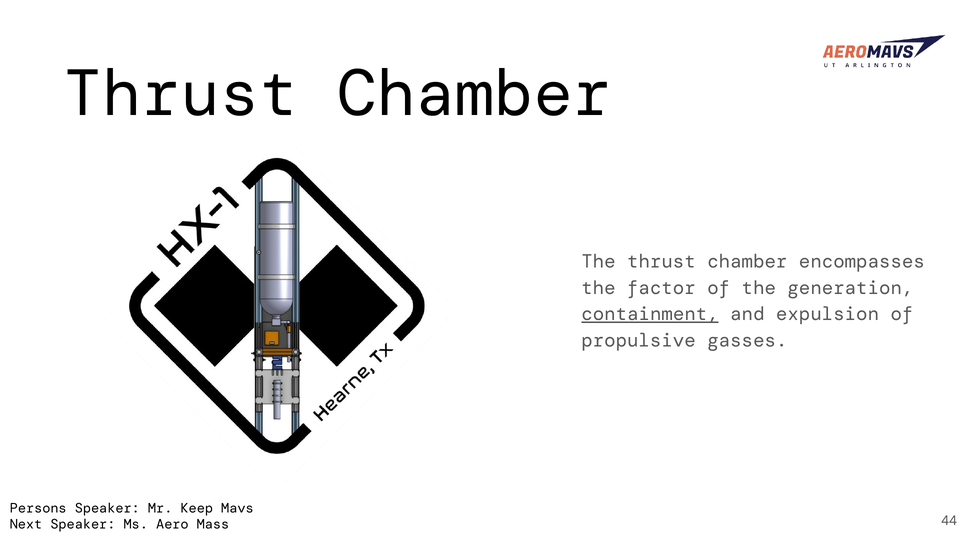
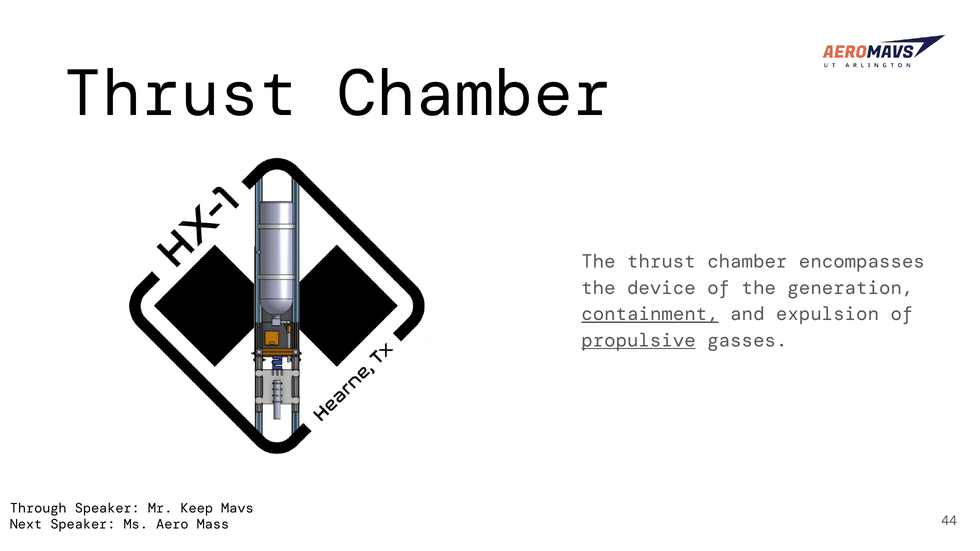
factor: factor -> device
propulsive underline: none -> present
Persons: Persons -> Through
